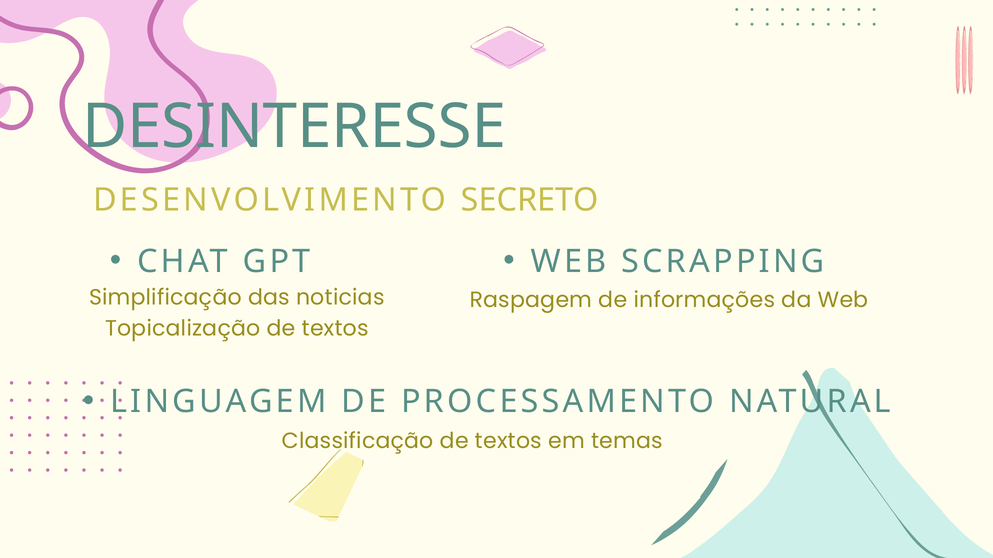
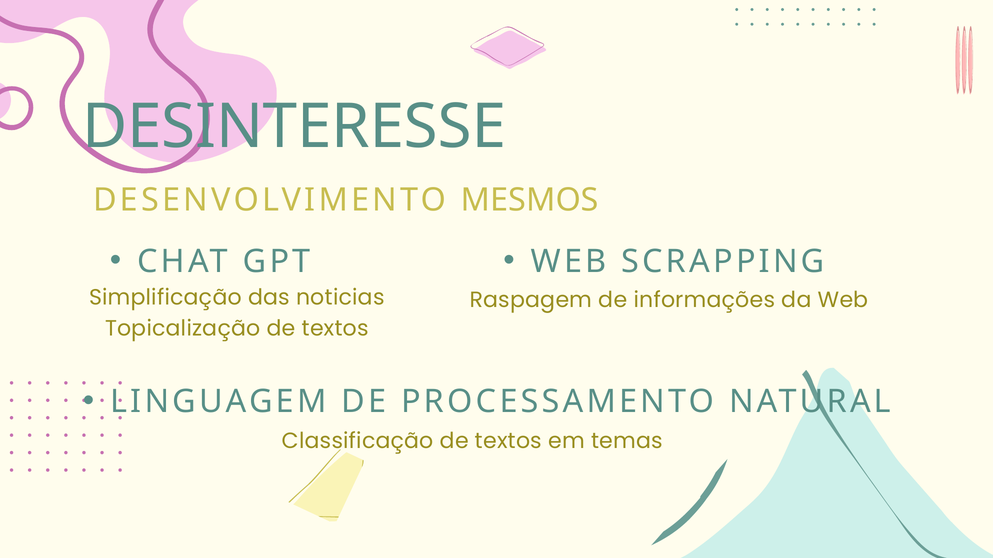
SECRETO: SECRETO -> MESMOS
